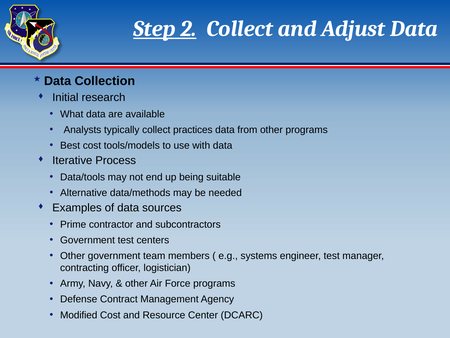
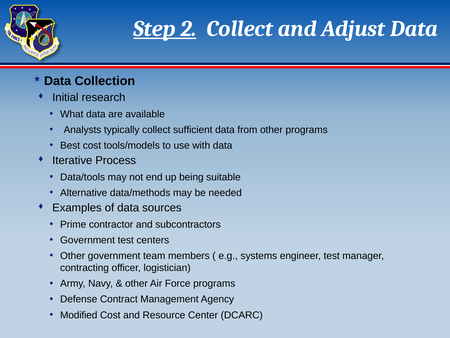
practices: practices -> sufficient
